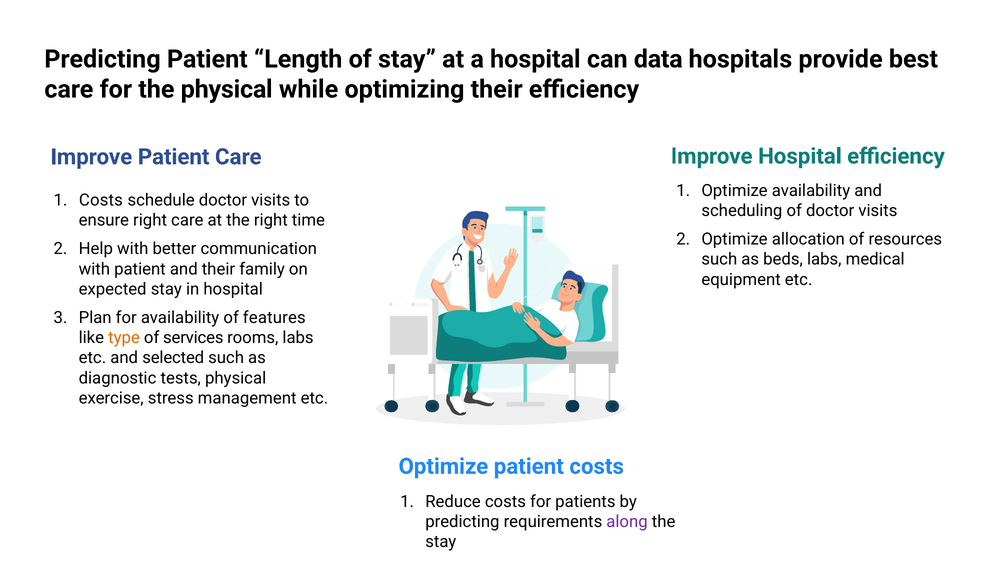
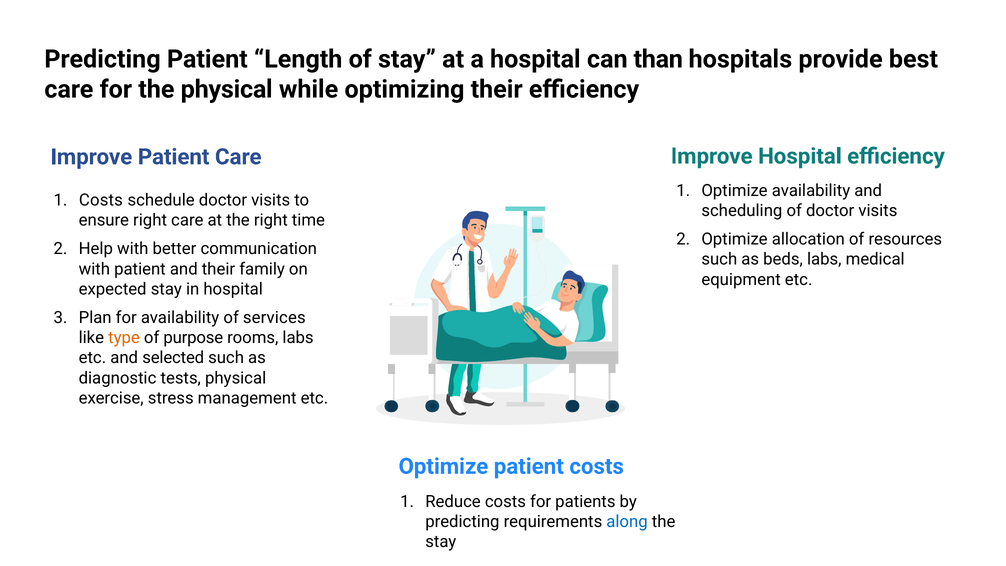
data: data -> than
features: features -> services
services: services -> purpose
along colour: purple -> blue
